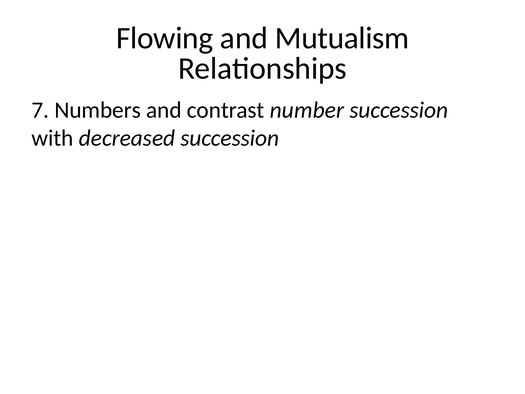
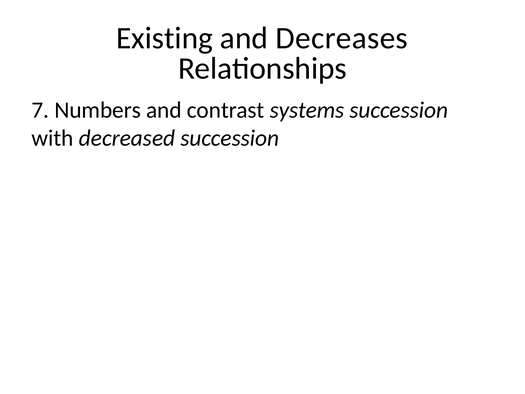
Flowing: Flowing -> Existing
Mutualism: Mutualism -> Decreases
number: number -> systems
